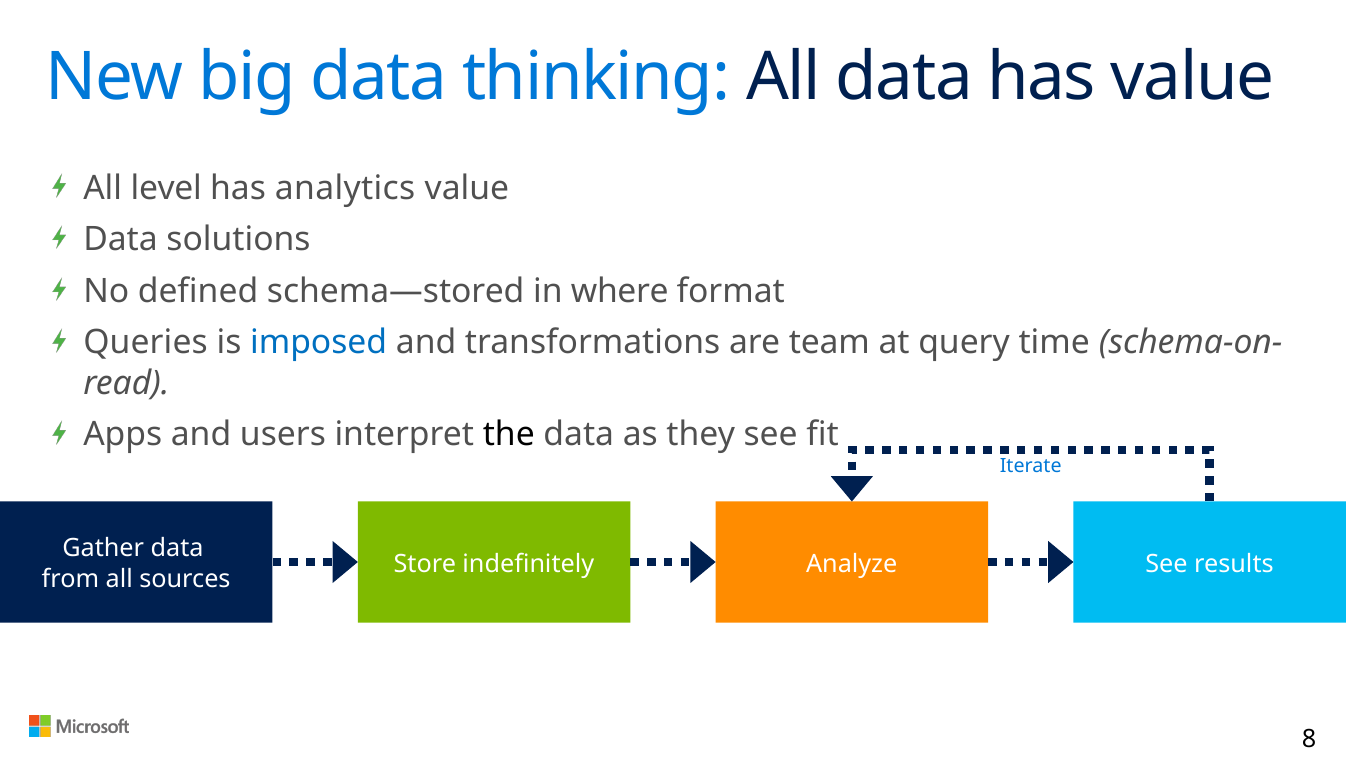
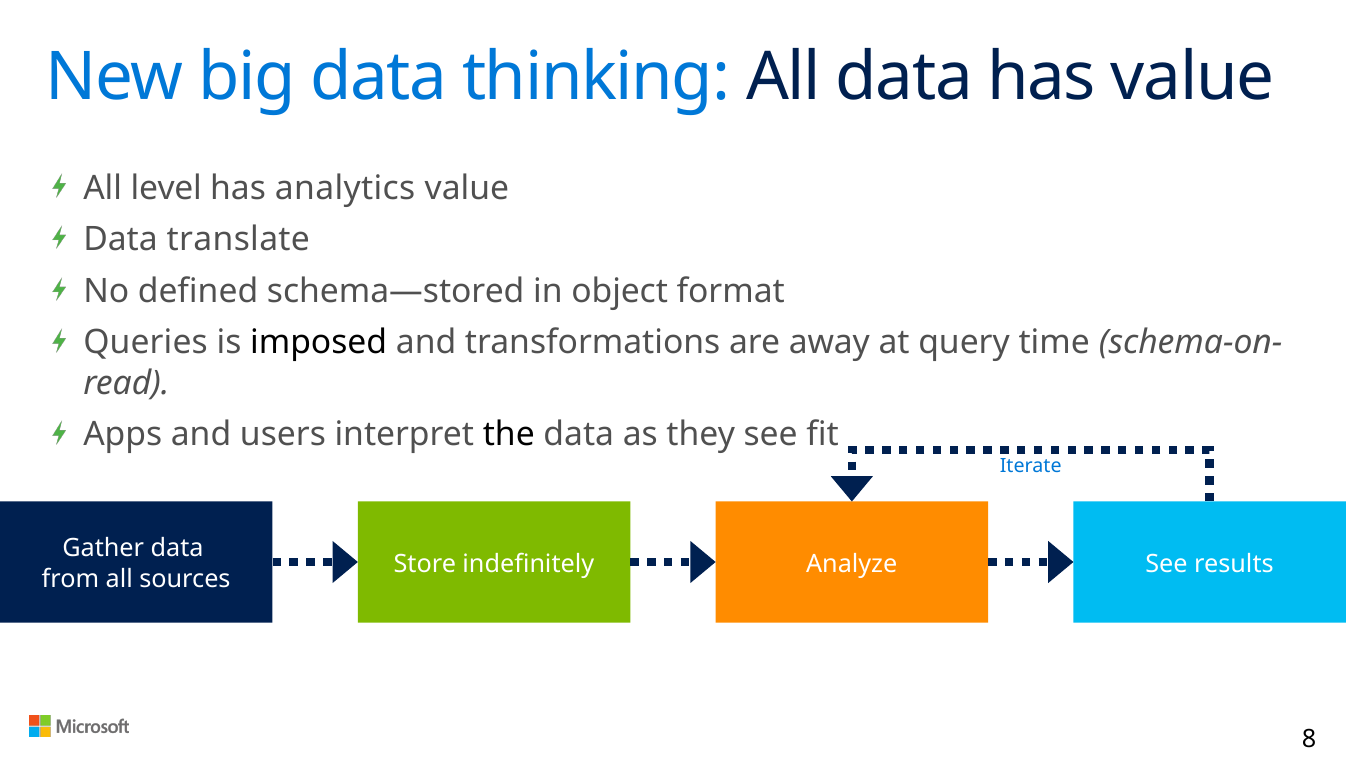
solutions: solutions -> translate
where: where -> object
imposed colour: blue -> black
team: team -> away
